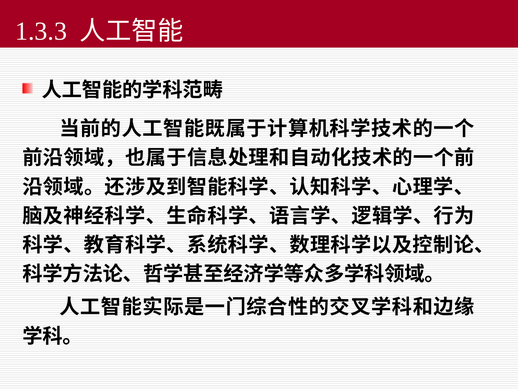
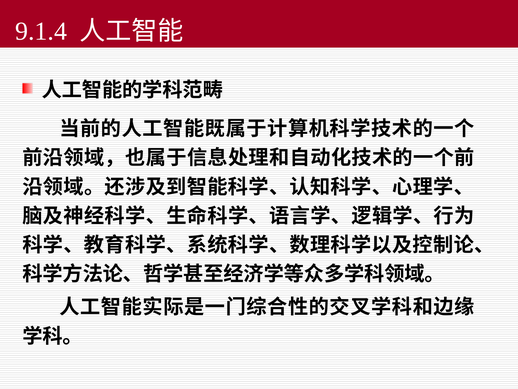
1.3.3: 1.3.3 -> 9.1.4
